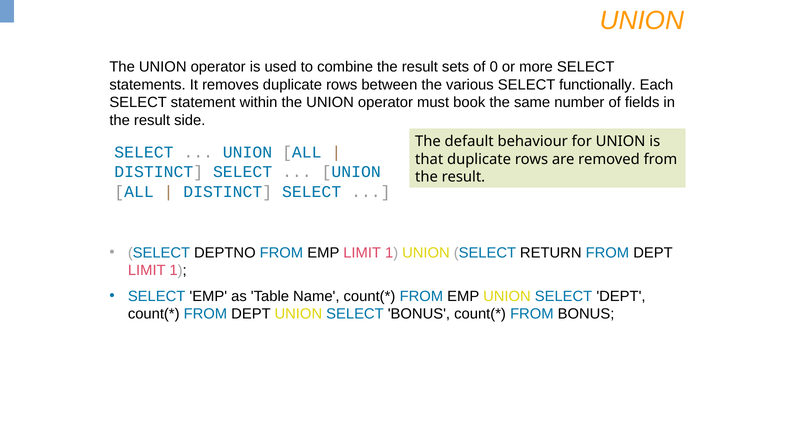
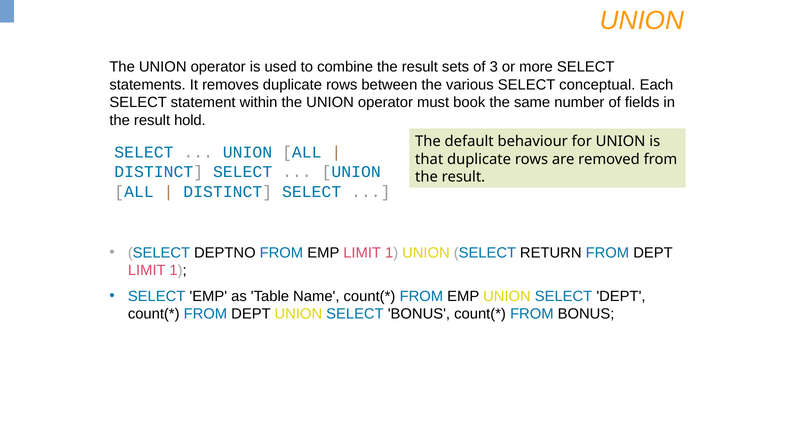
0: 0 -> 3
functionally: functionally -> conceptual
side: side -> hold
